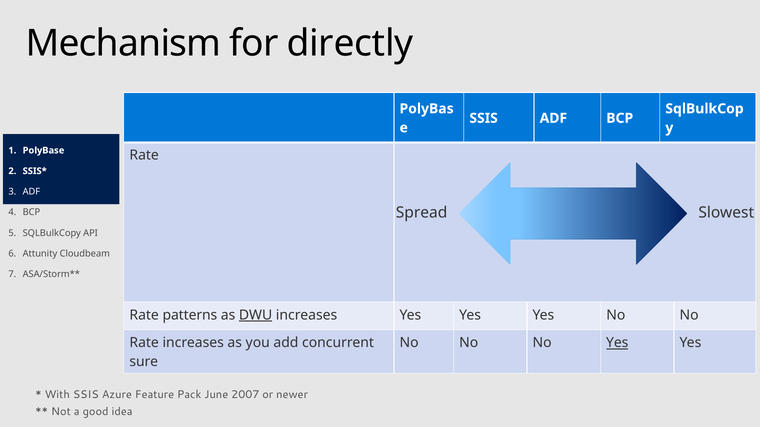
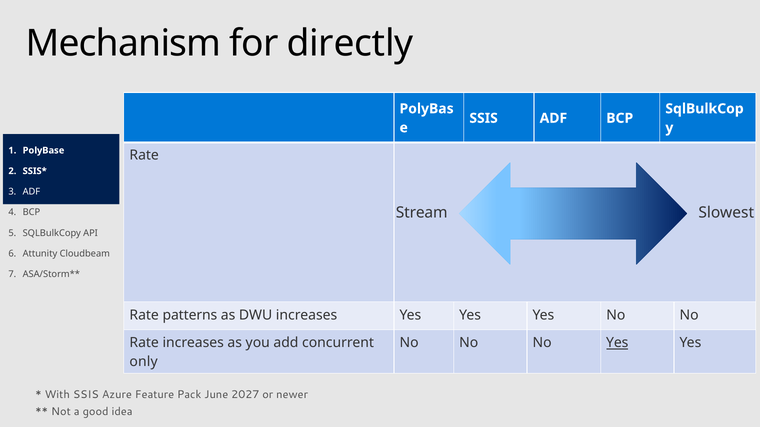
Spread: Spread -> Stream
DWU underline: present -> none
sure: sure -> only
2007: 2007 -> 2027
